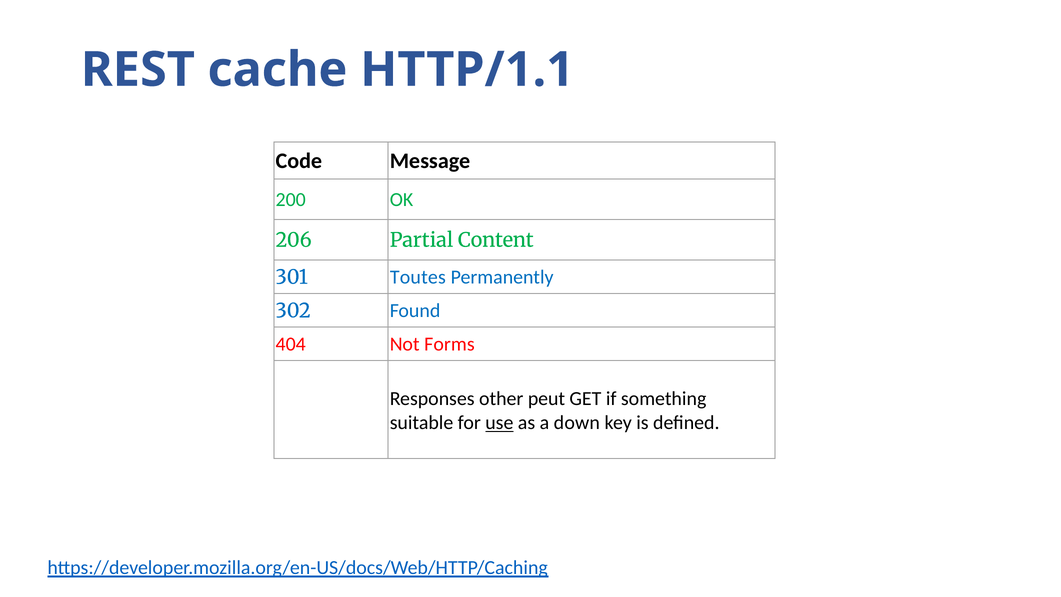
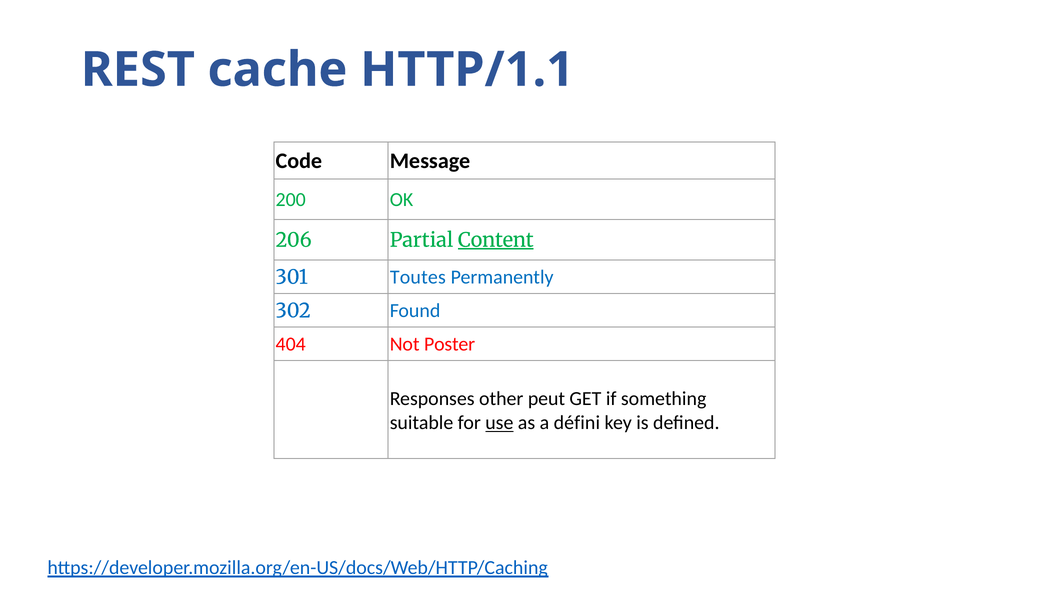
Content underline: none -> present
Forms: Forms -> Poster
down: down -> défini
